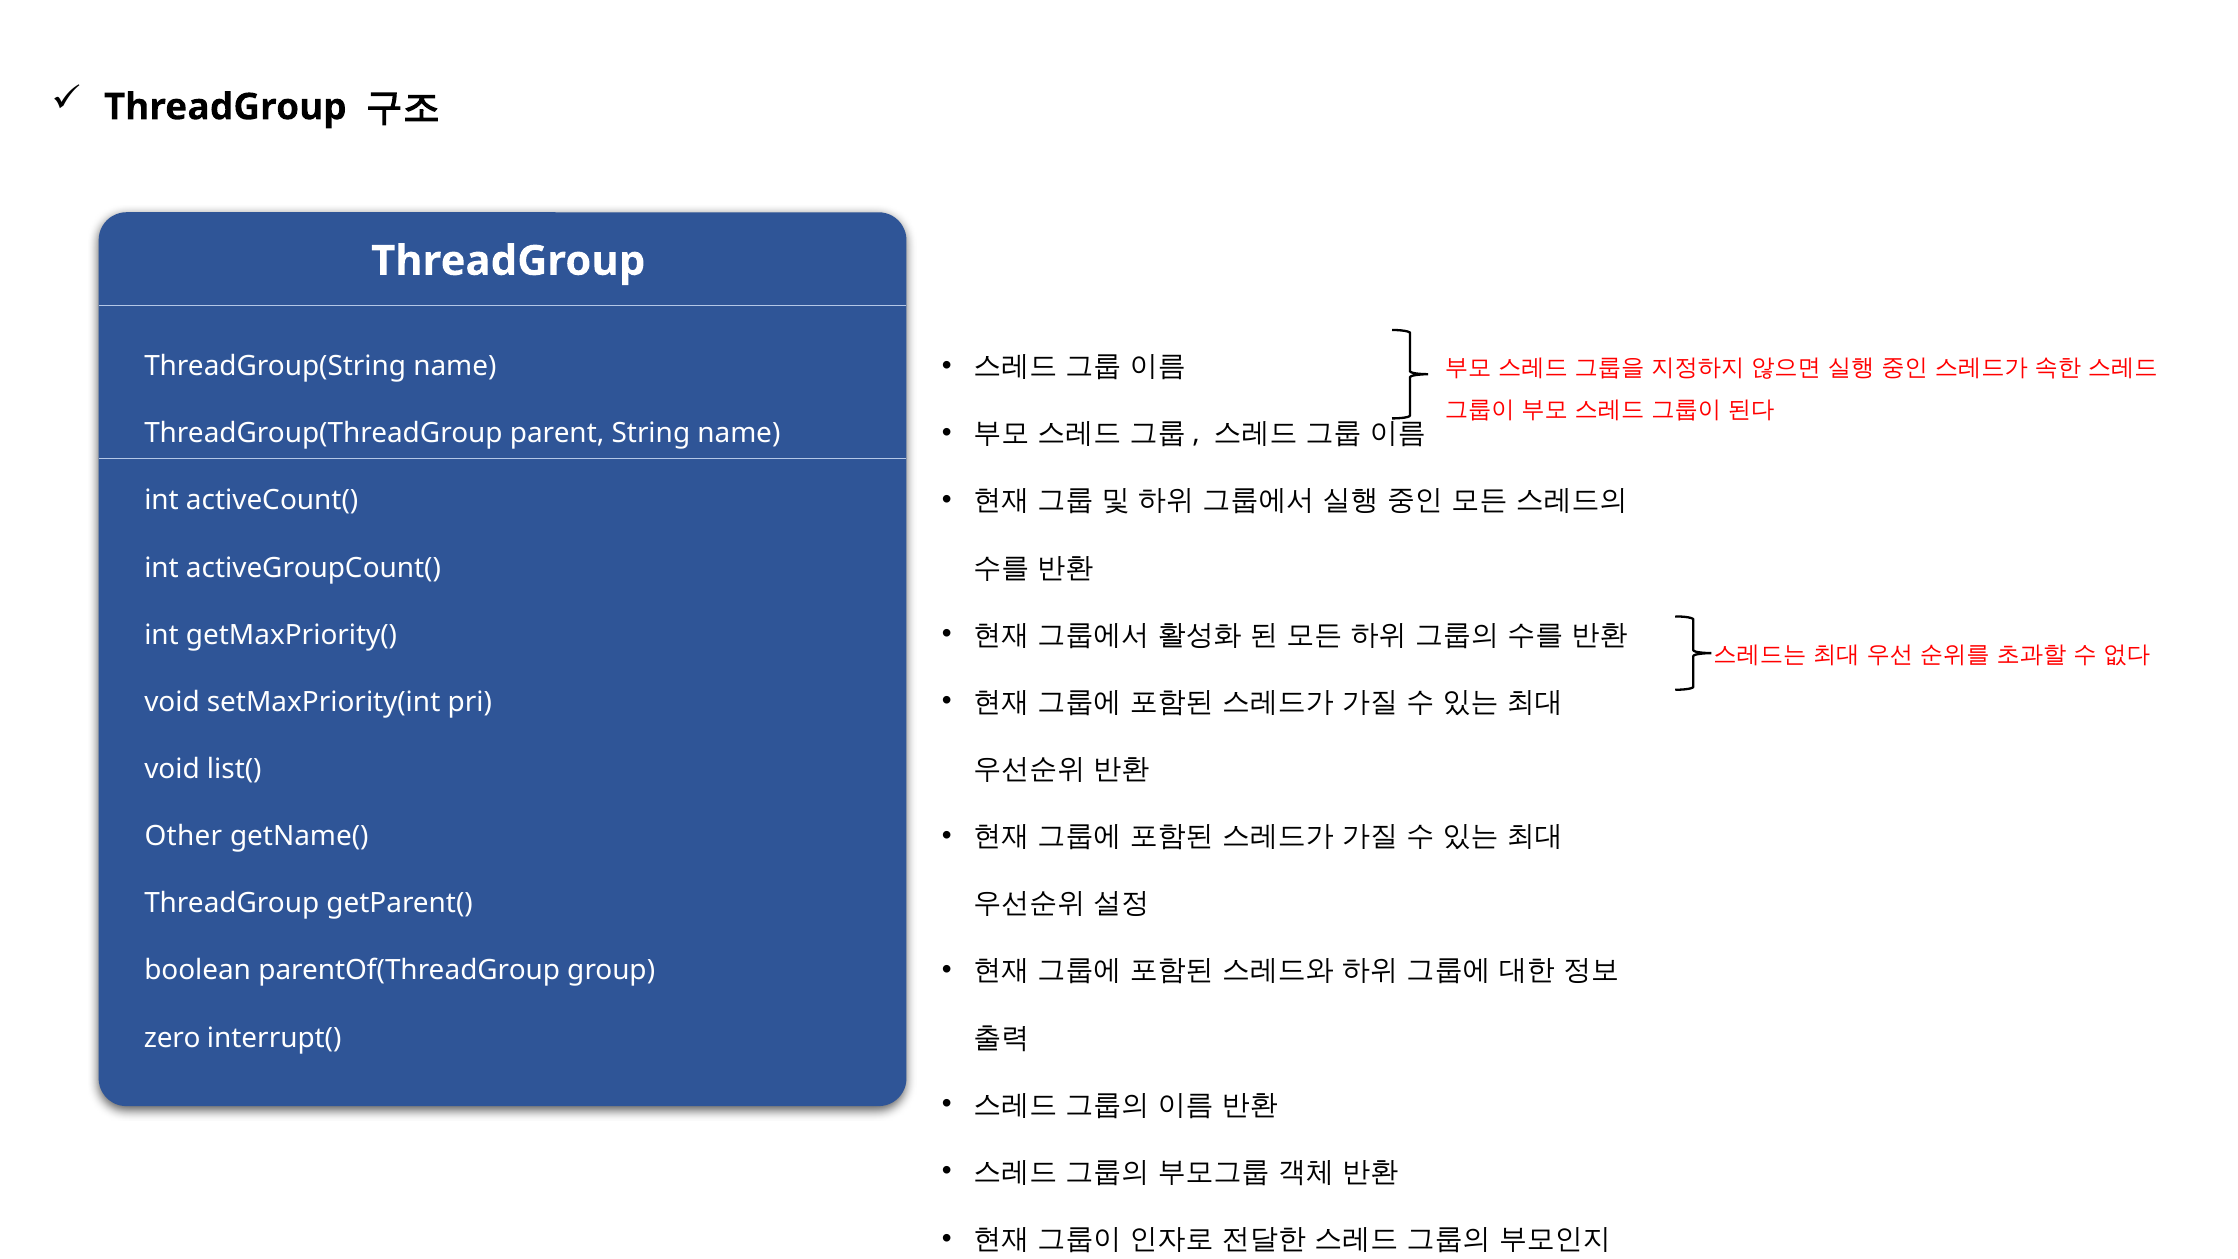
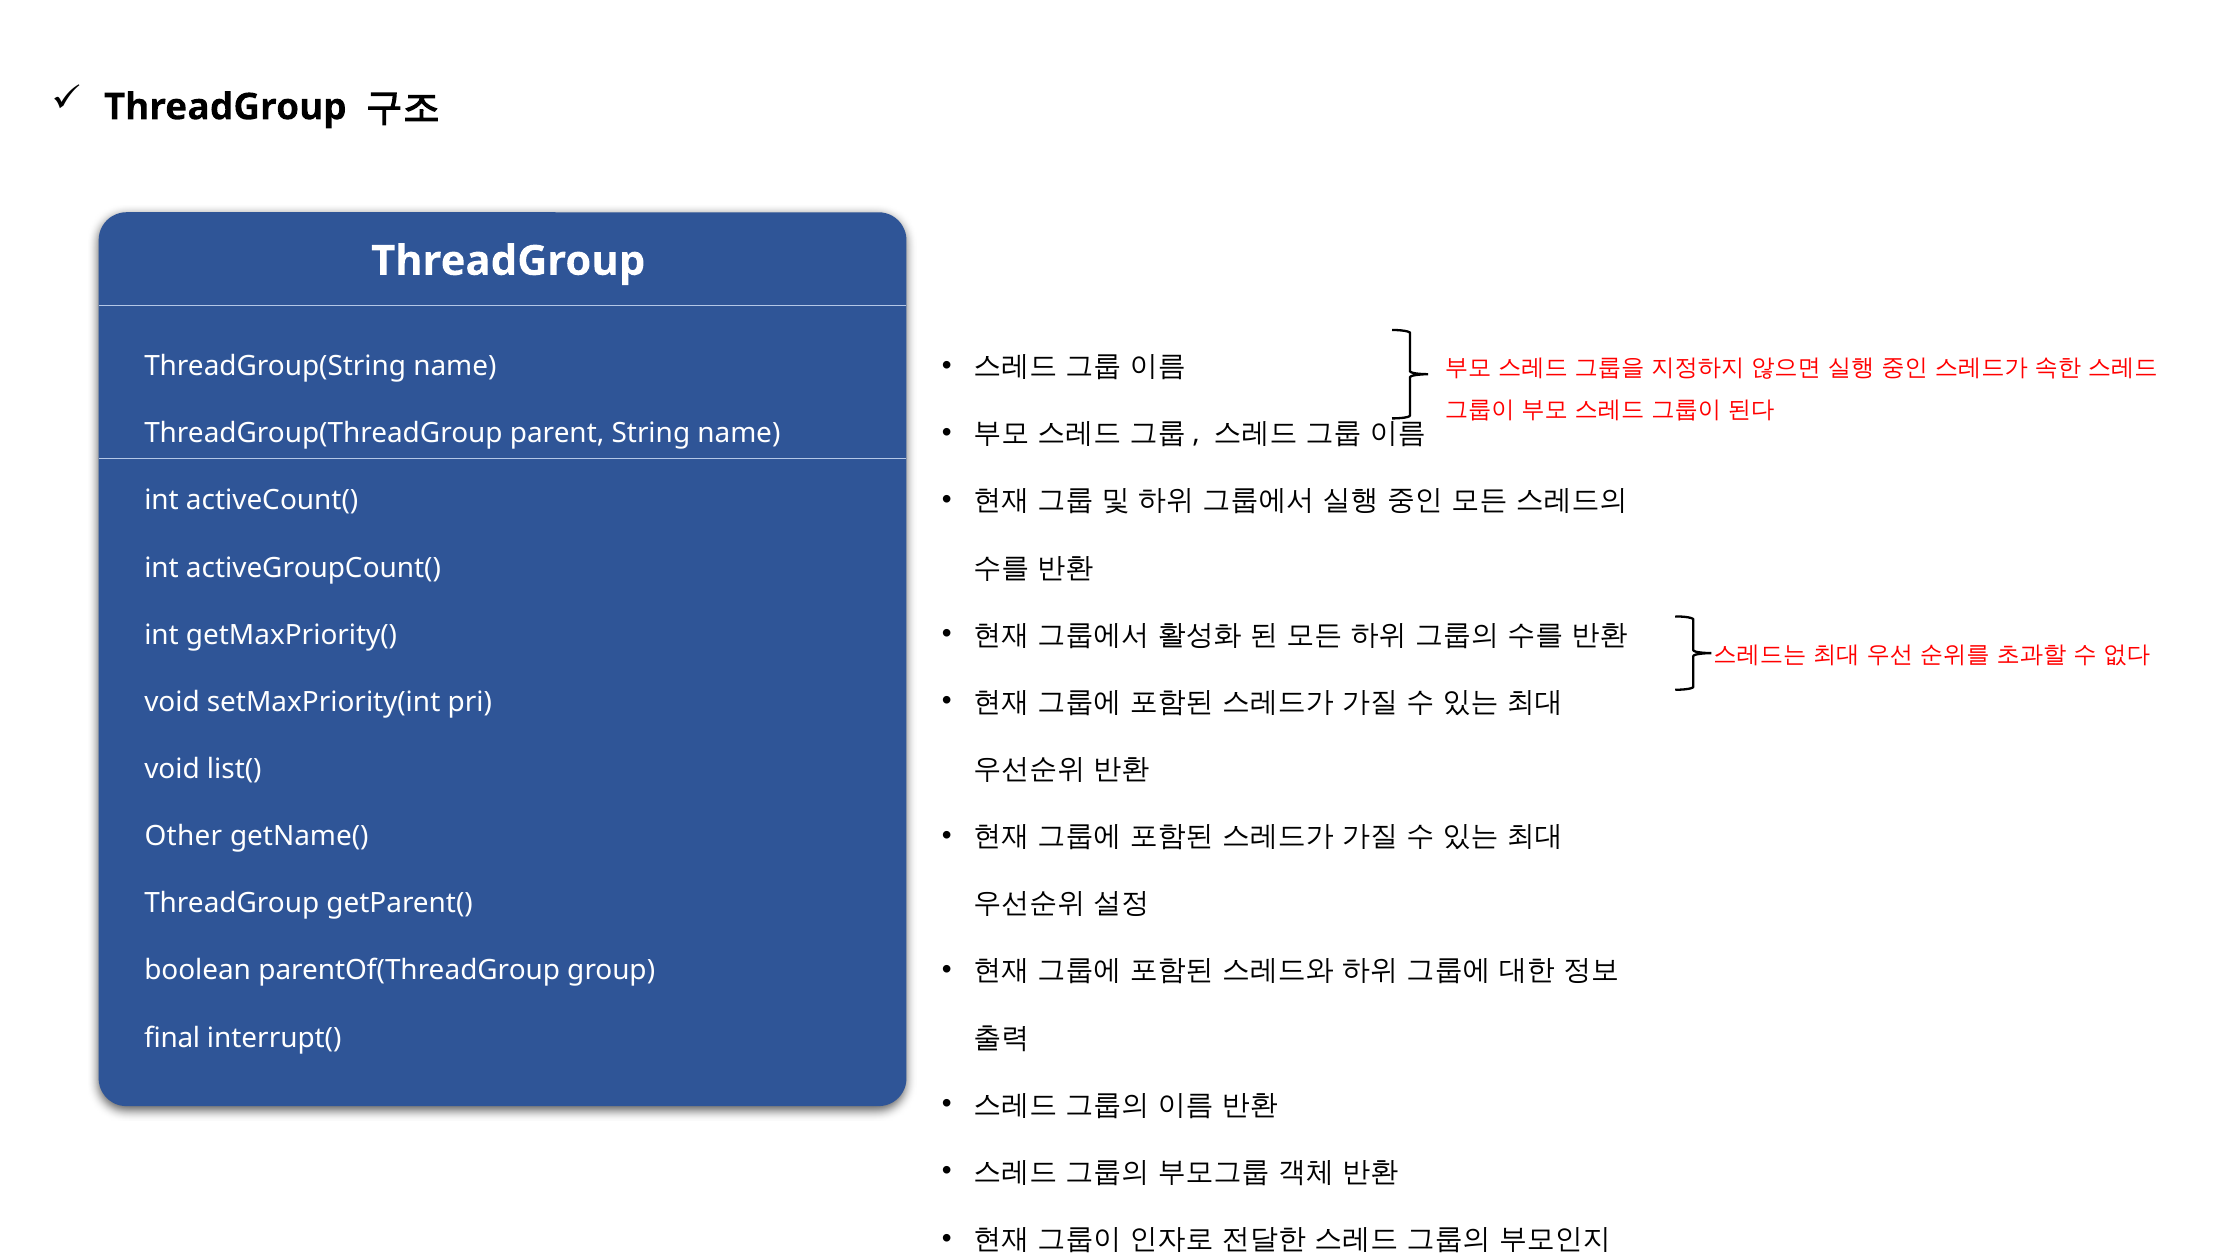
zero: zero -> final
